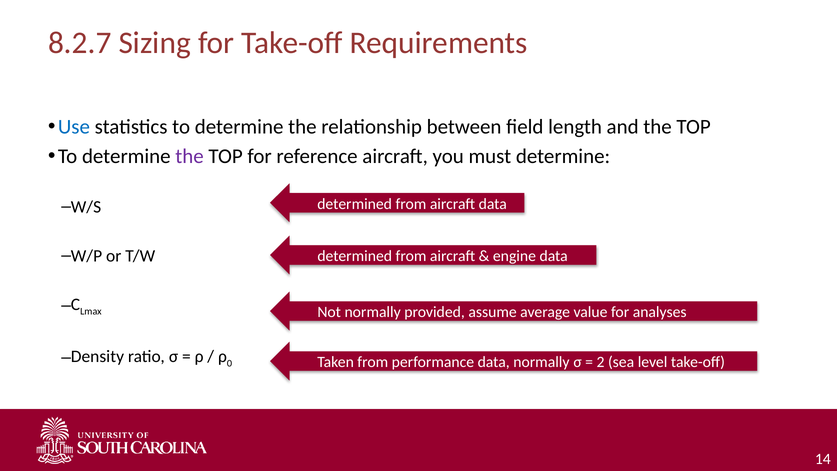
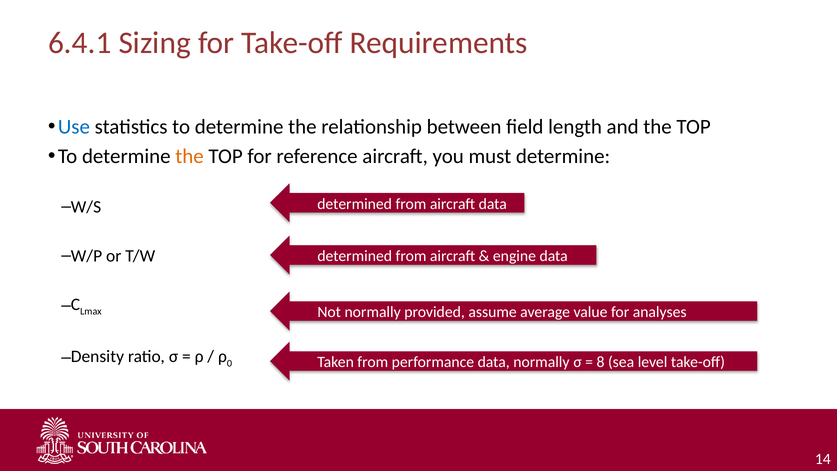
8.2.7: 8.2.7 -> 6.4.1
the at (190, 156) colour: purple -> orange
2: 2 -> 8
